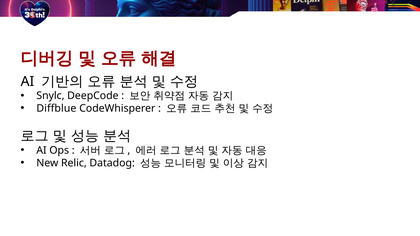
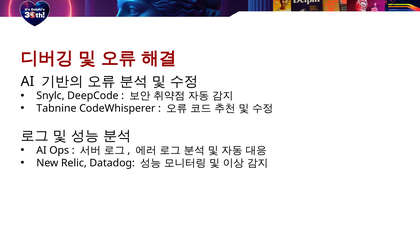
Diffblue: Diffblue -> Tabnine
